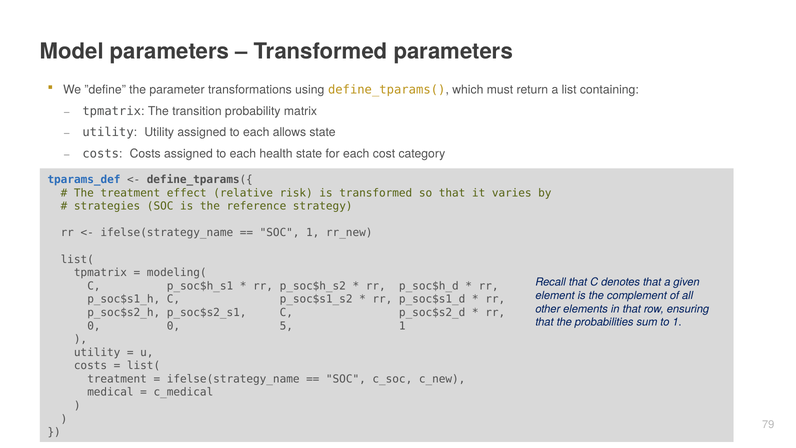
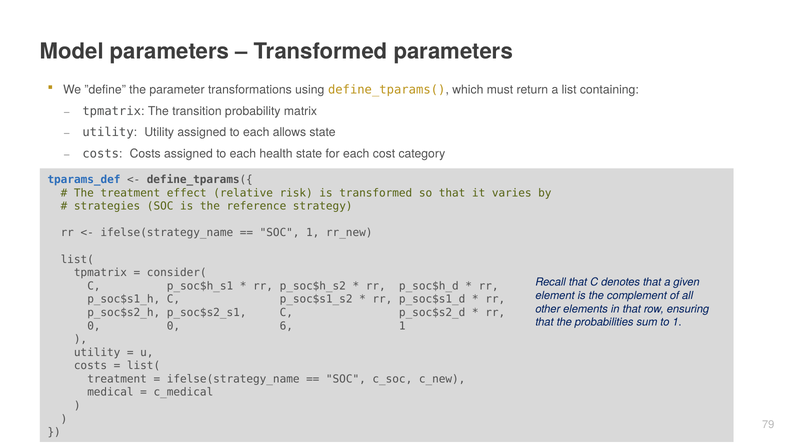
modeling(: modeling( -> consider(
5: 5 -> 6
